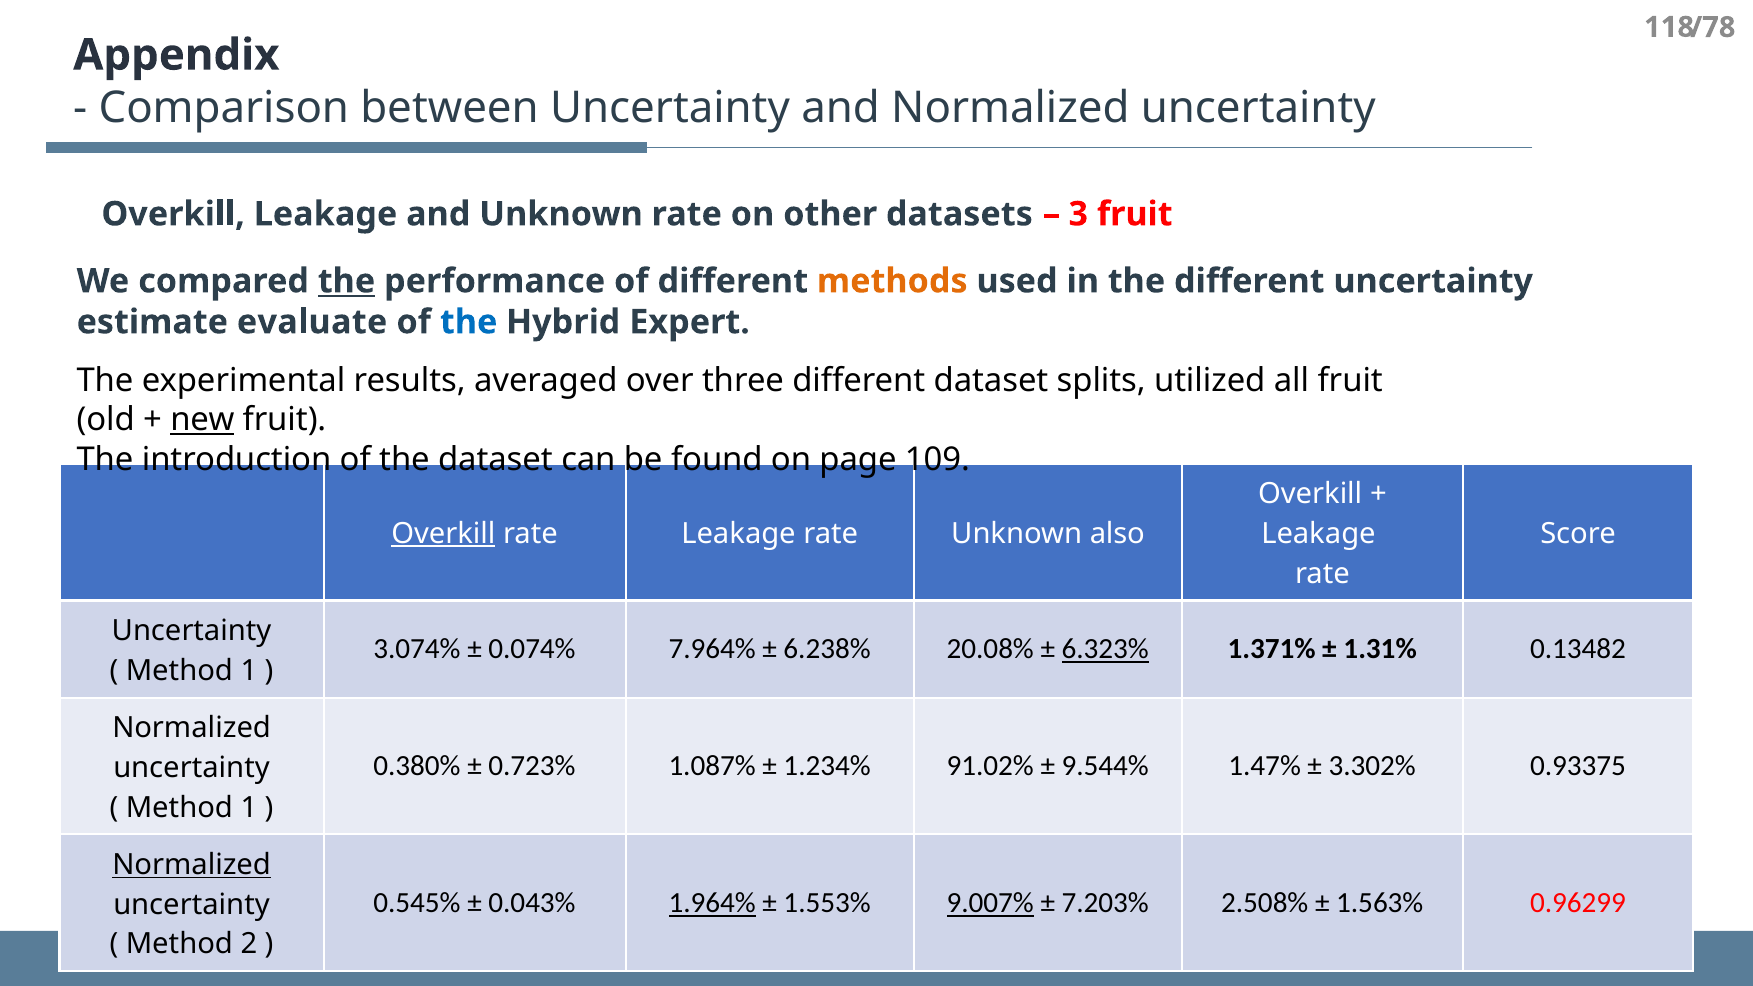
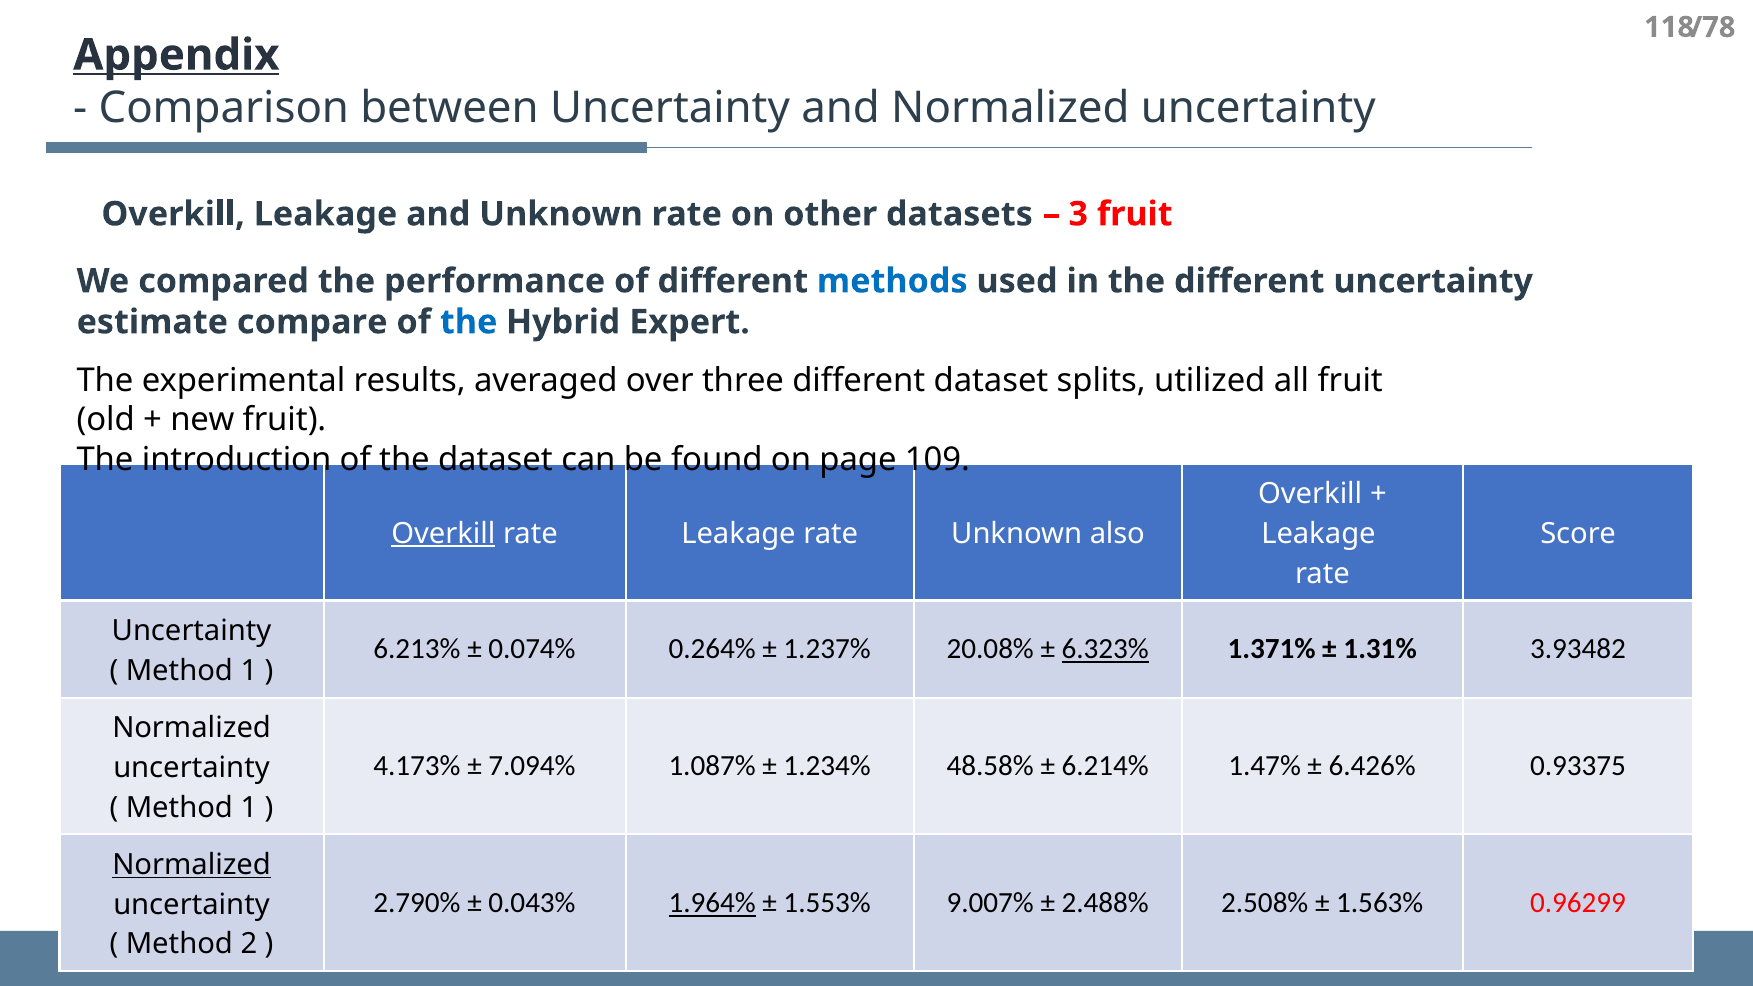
Appendix underline: none -> present
the at (346, 281) underline: present -> none
methods colour: orange -> blue
evaluate: evaluate -> compare
new underline: present -> none
3.074%: 3.074% -> 6.213%
7.964%: 7.964% -> 0.264%
6.238%: 6.238% -> 1.237%
0.13482: 0.13482 -> 3.93482
0.380%: 0.380% -> 4.173%
0.723%: 0.723% -> 7.094%
91.02%: 91.02% -> 48.58%
9.544%: 9.544% -> 6.214%
3.302%: 3.302% -> 6.426%
0.545%: 0.545% -> 2.790%
9.007% underline: present -> none
7.203%: 7.203% -> 2.488%
